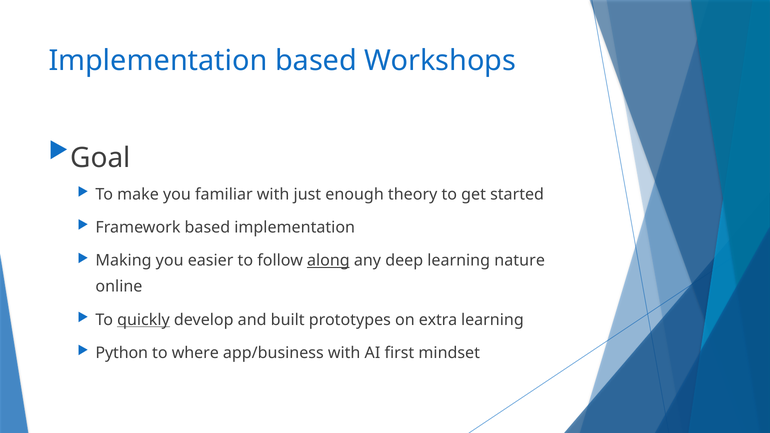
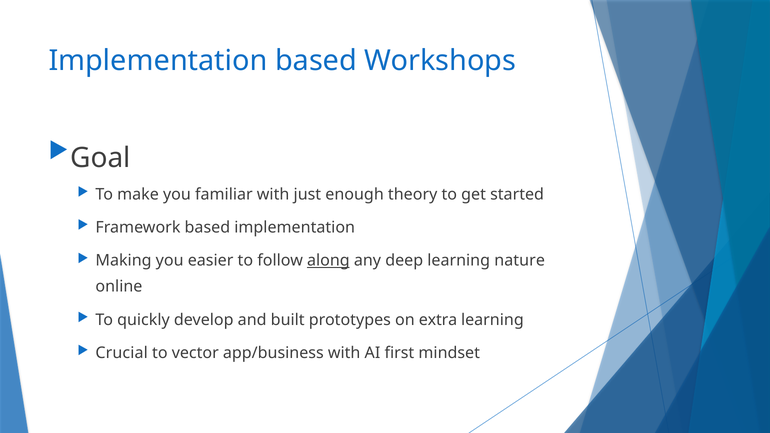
quickly underline: present -> none
Python: Python -> Crucial
where: where -> vector
